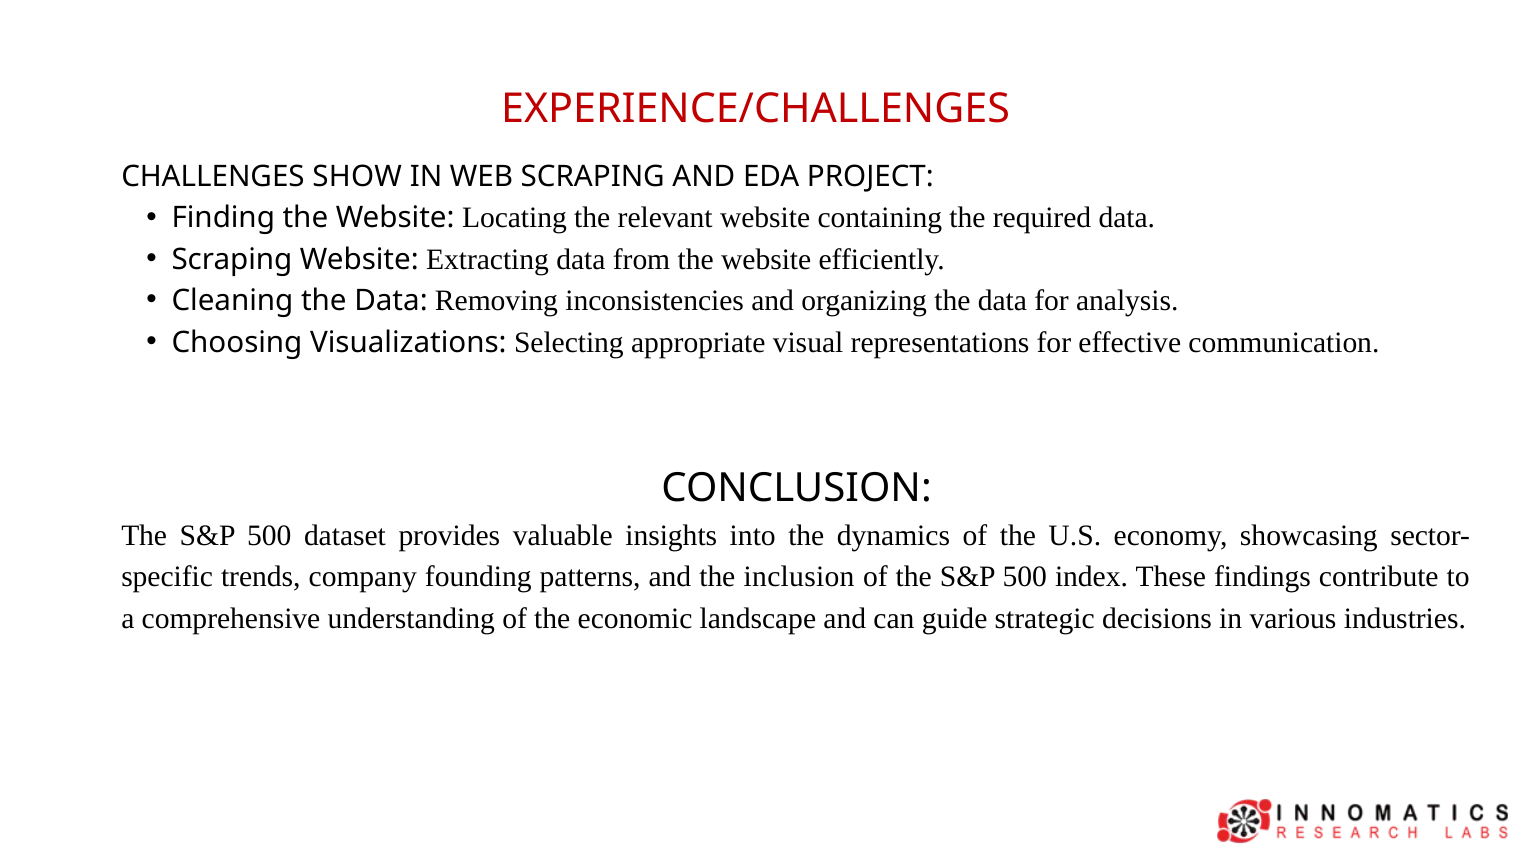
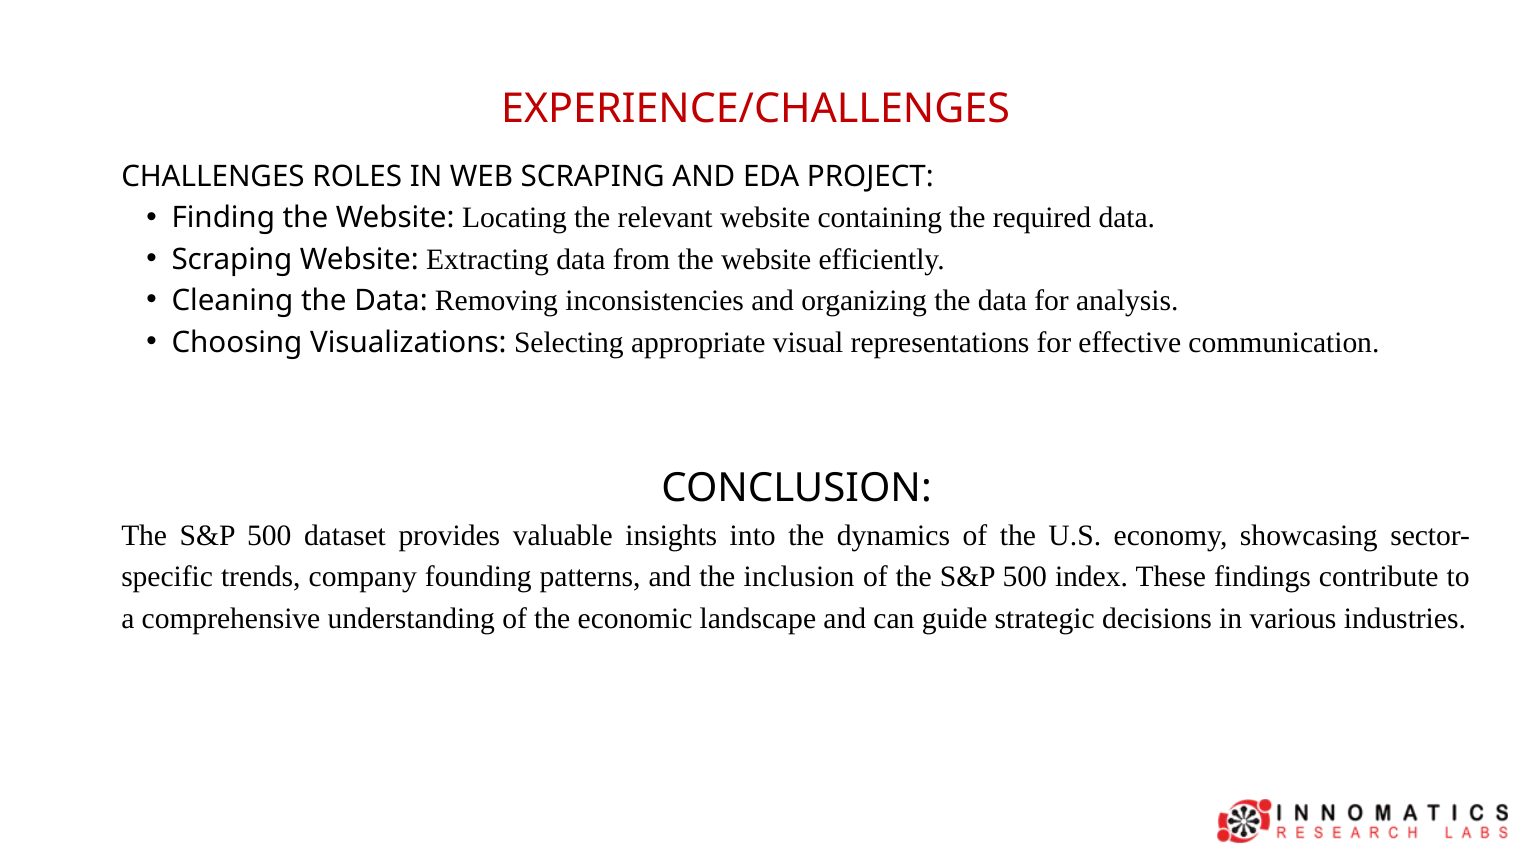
SHOW: SHOW -> ROLES
